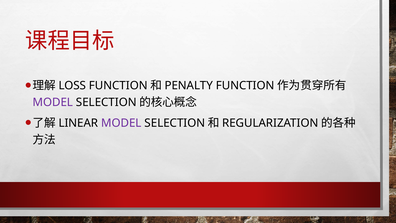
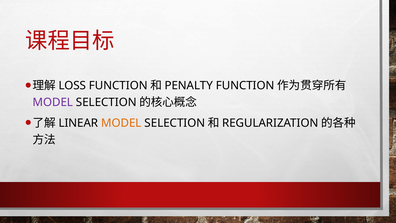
MODEL at (121, 123) colour: purple -> orange
